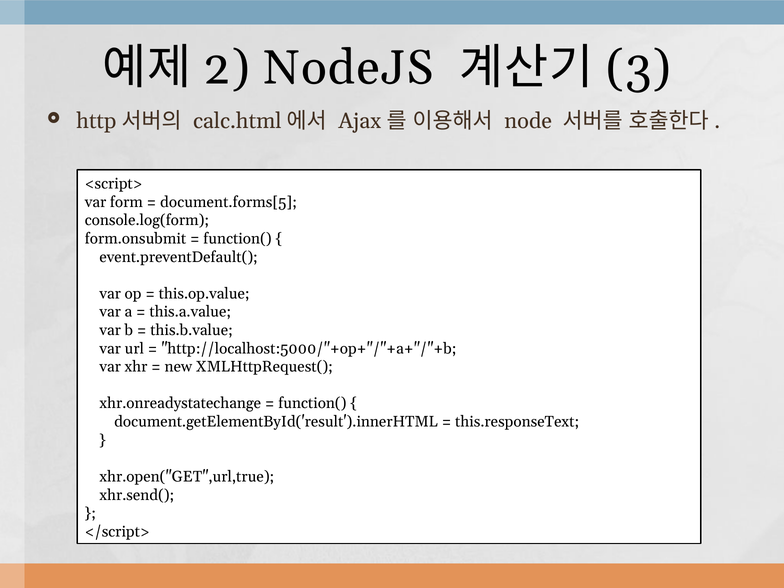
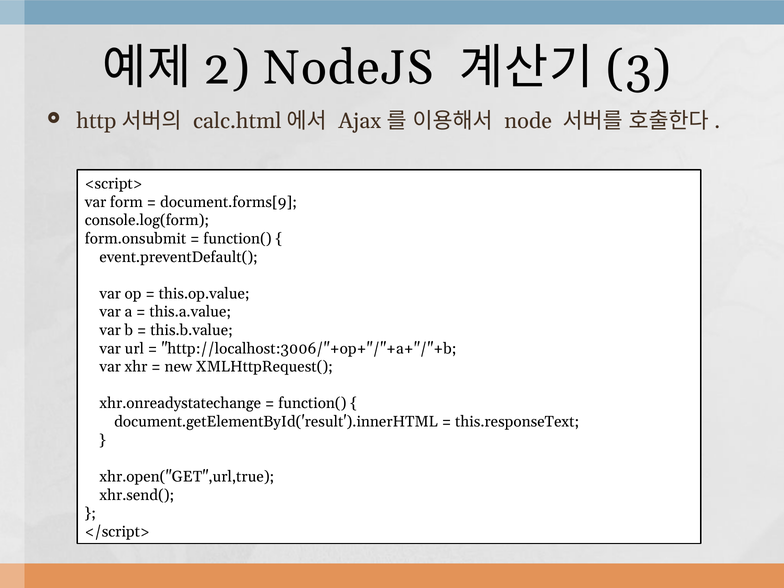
document.forms[5: document.forms[5 -> document.forms[9
http://localhost:5000/"+op+"/"+a+"/"+b: http://localhost:5000/"+op+"/"+a+"/"+b -> http://localhost:3006/"+op+"/"+a+"/"+b
